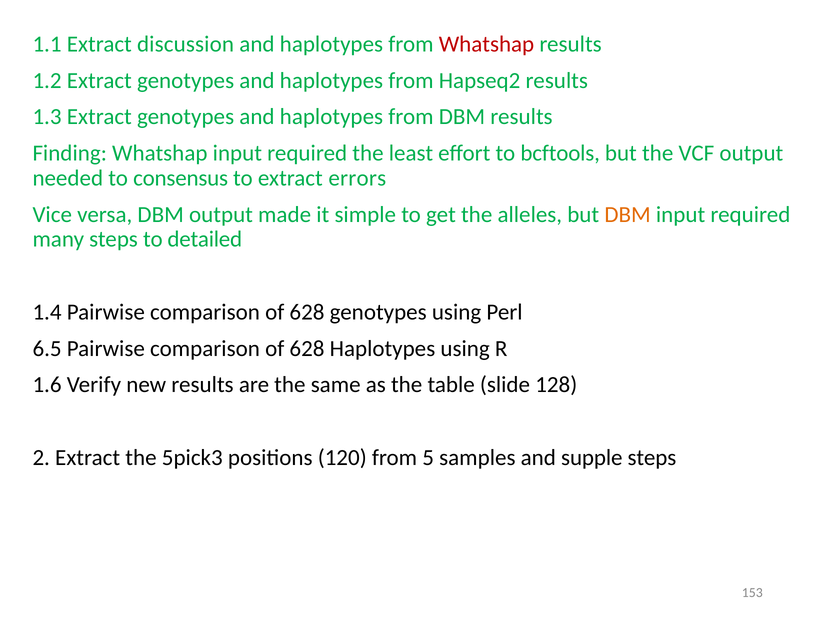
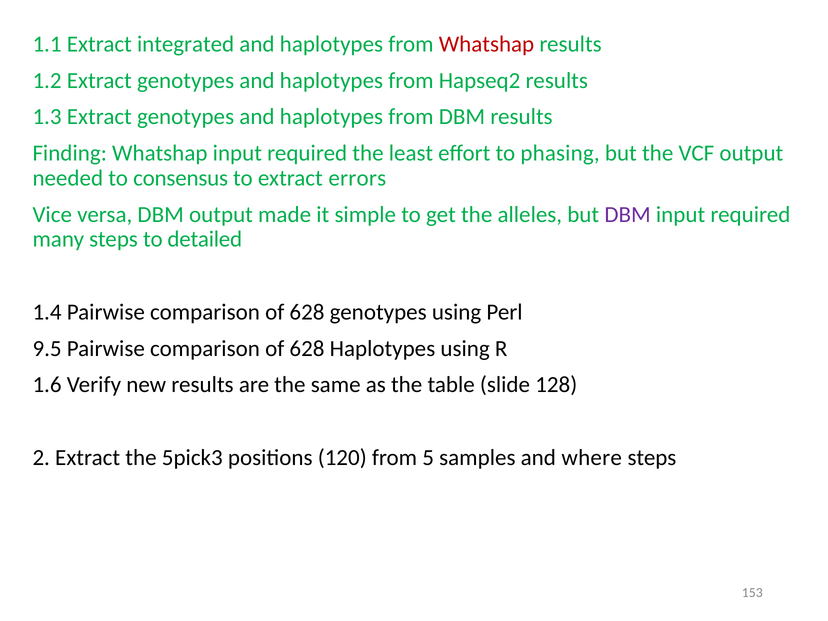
discussion: discussion -> integrated
bcftools: bcftools -> phasing
DBM at (628, 214) colour: orange -> purple
6.5: 6.5 -> 9.5
supple: supple -> where
